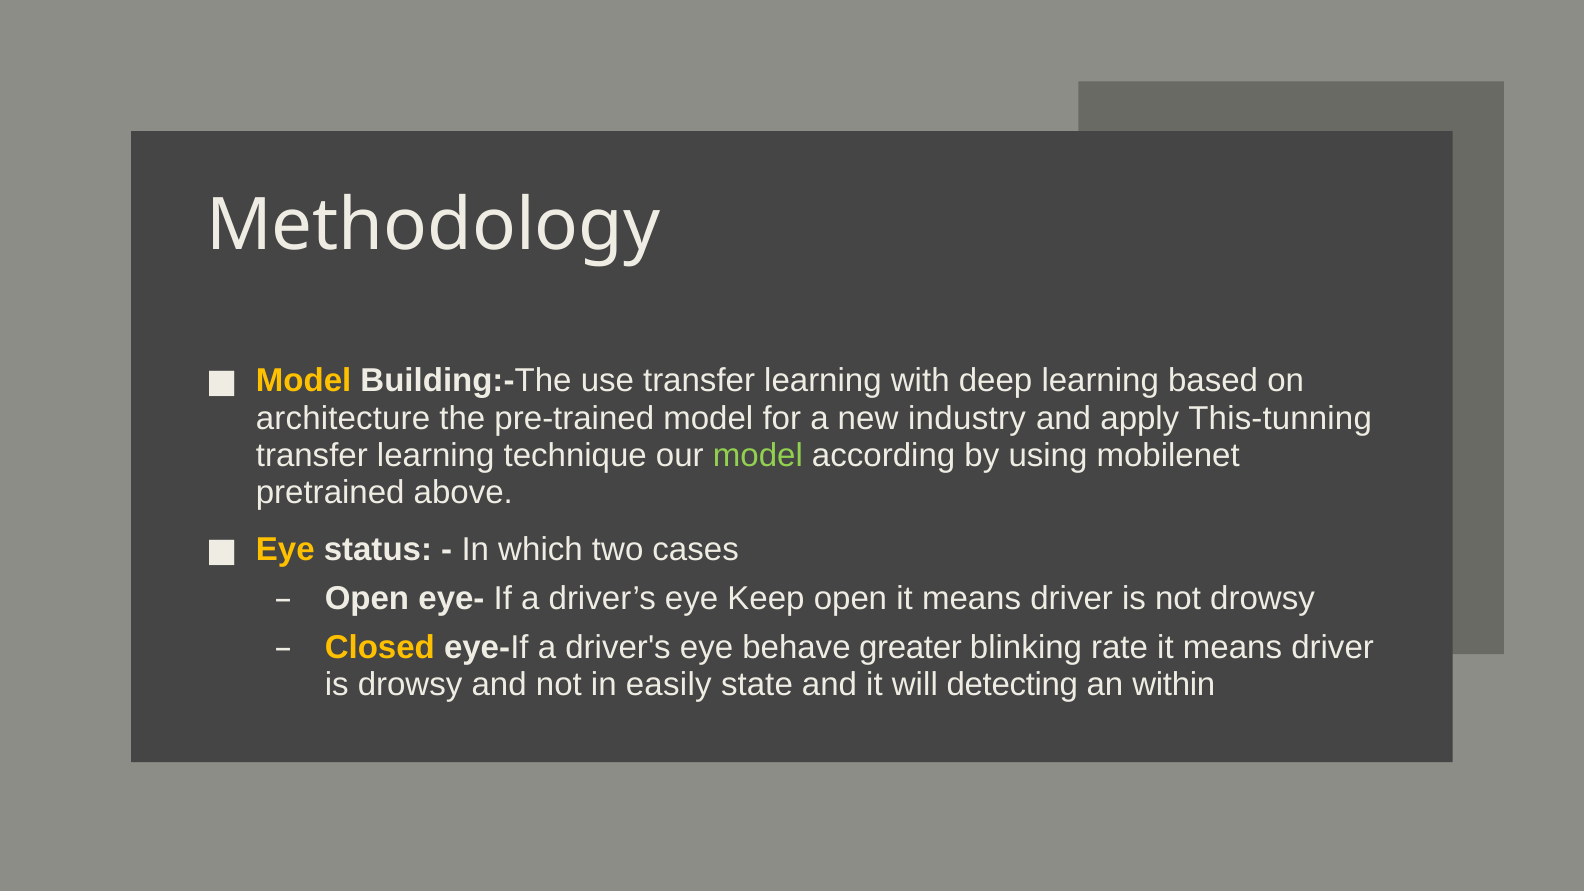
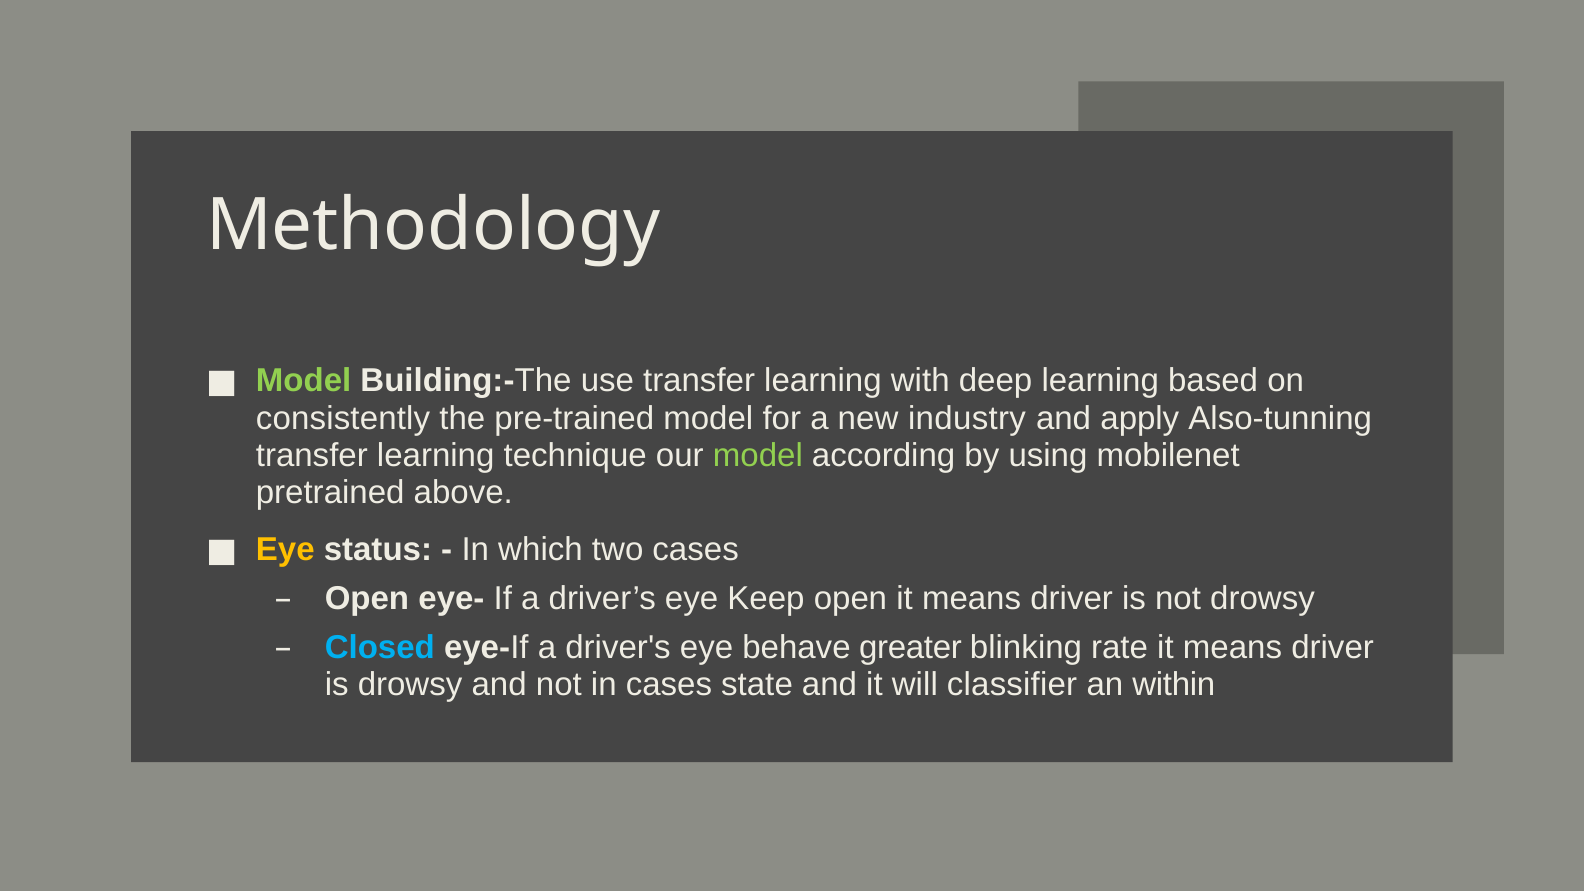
Model at (304, 381) colour: yellow -> light green
architecture: architecture -> consistently
This-tunning: This-tunning -> Also-tunning
Closed colour: yellow -> light blue
in easily: easily -> cases
detecting: detecting -> classifier
